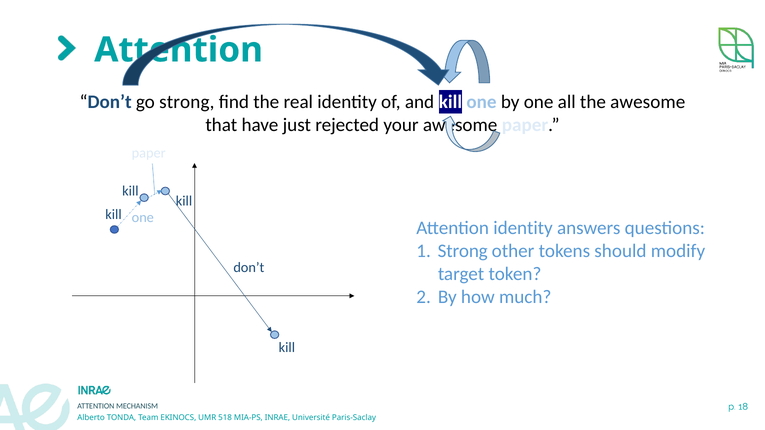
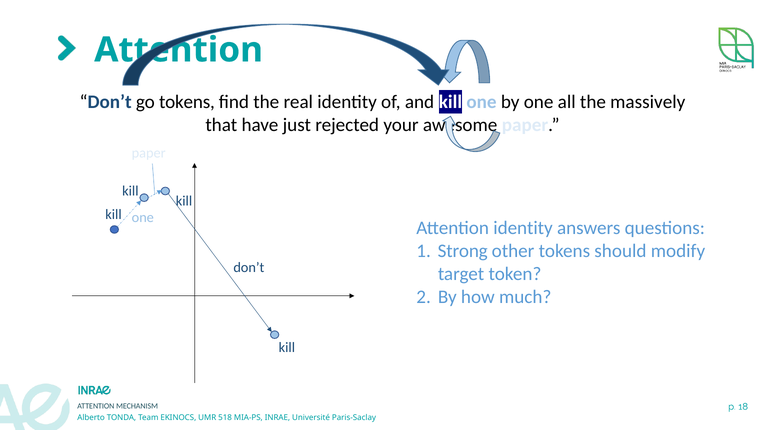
go strong: strong -> tokens
the awesome: awesome -> massively
